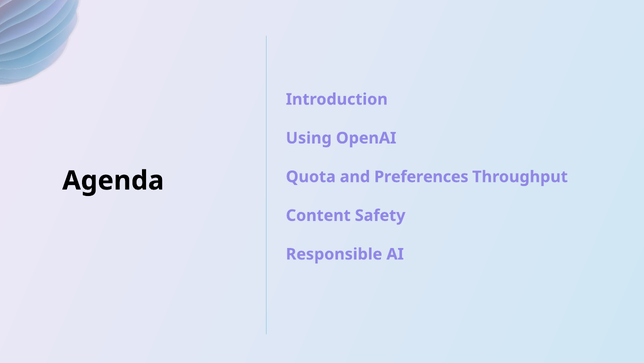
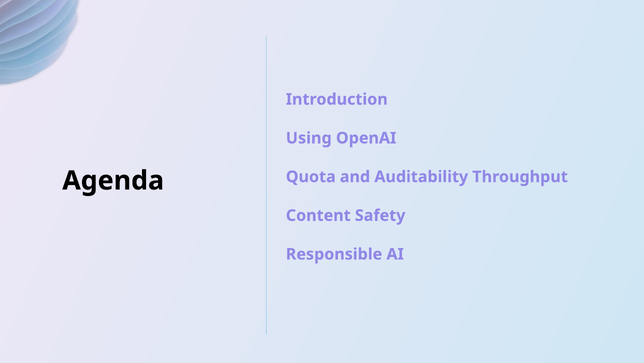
Preferences: Preferences -> Auditability
